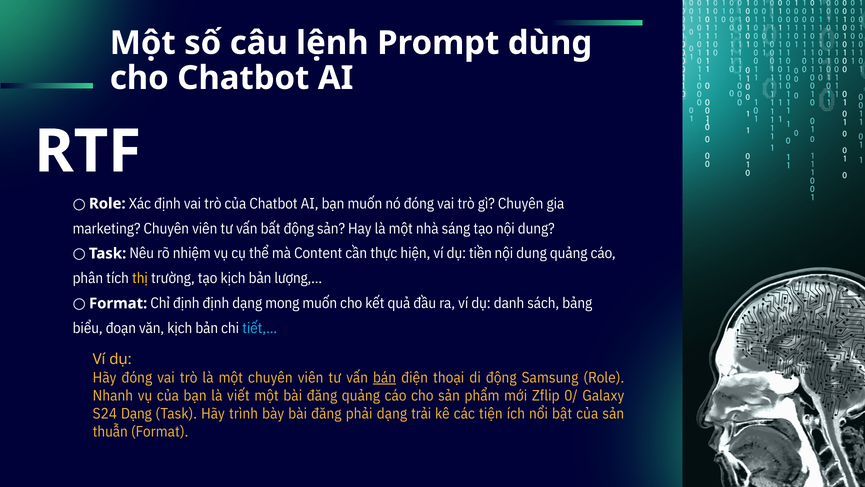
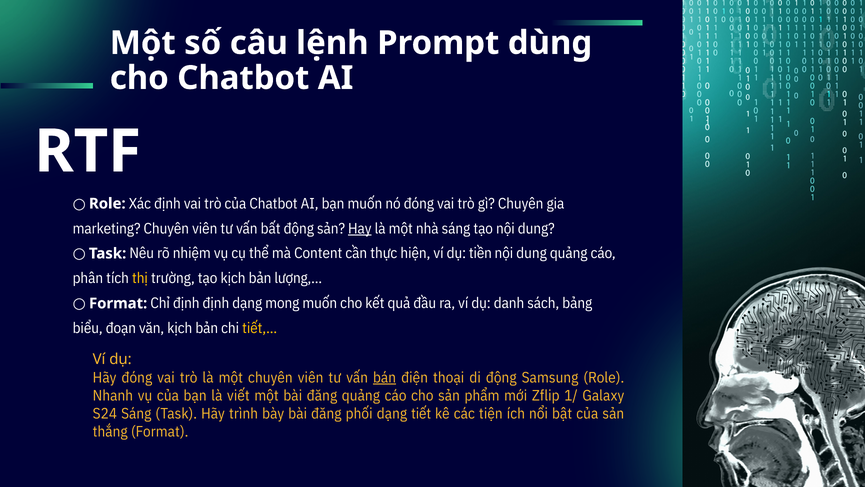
Hay underline: none -> present
tiết,… colour: light blue -> yellow
0/: 0/ -> 1/
S24 Dạng: Dạng -> Sáng
phải: phải -> phối
trải: trải -> tiết
thuẫn: thuẫn -> thắng
